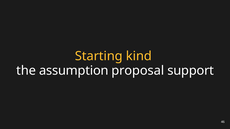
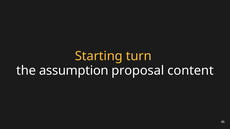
kind: kind -> turn
support: support -> content
